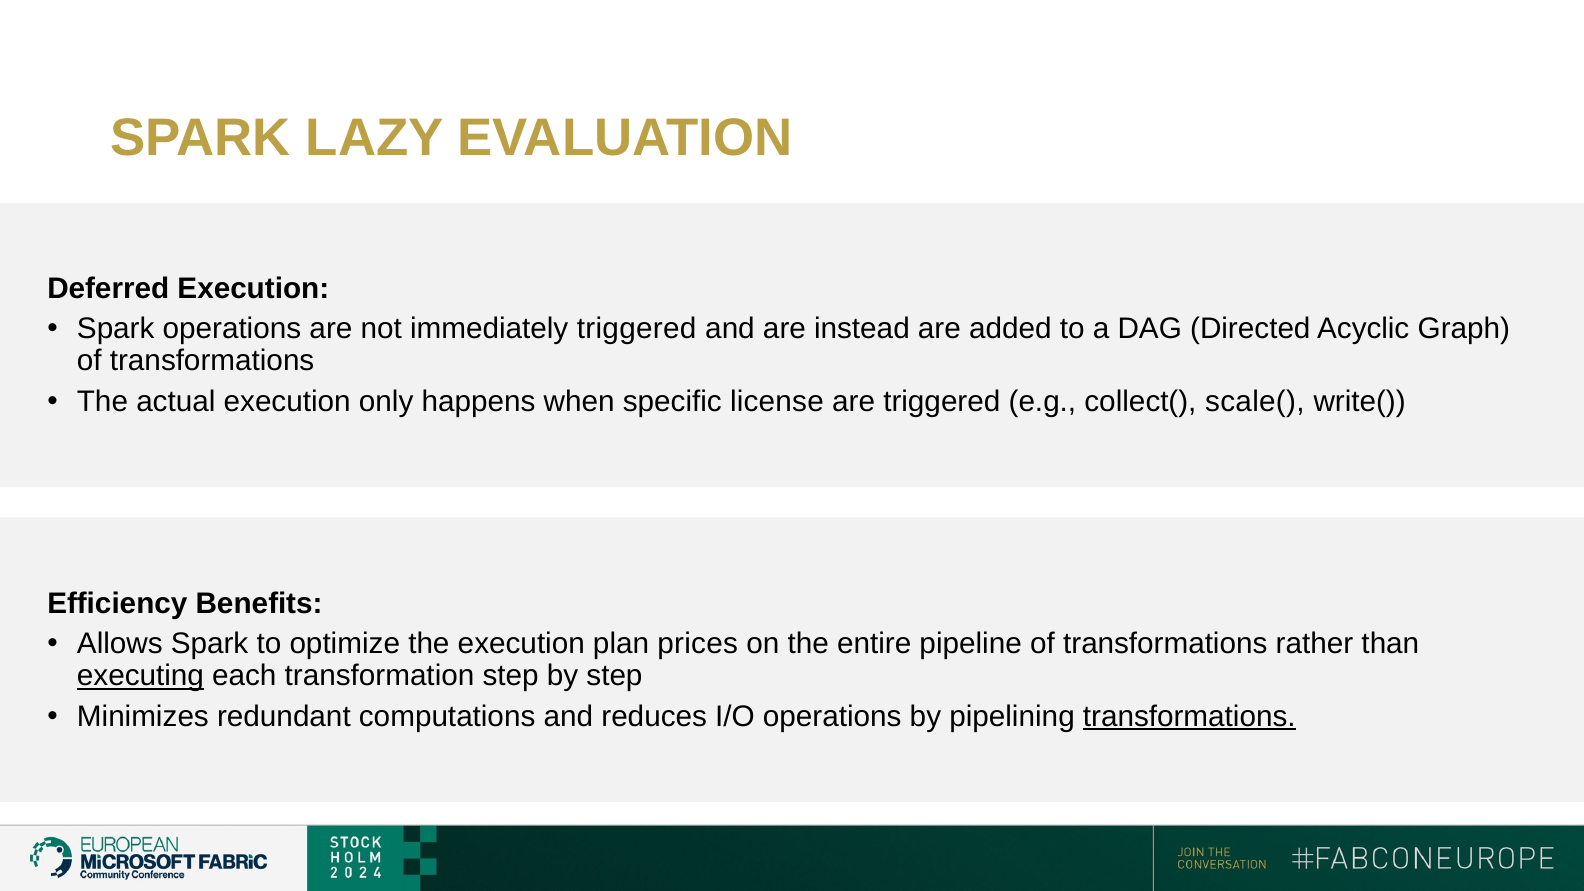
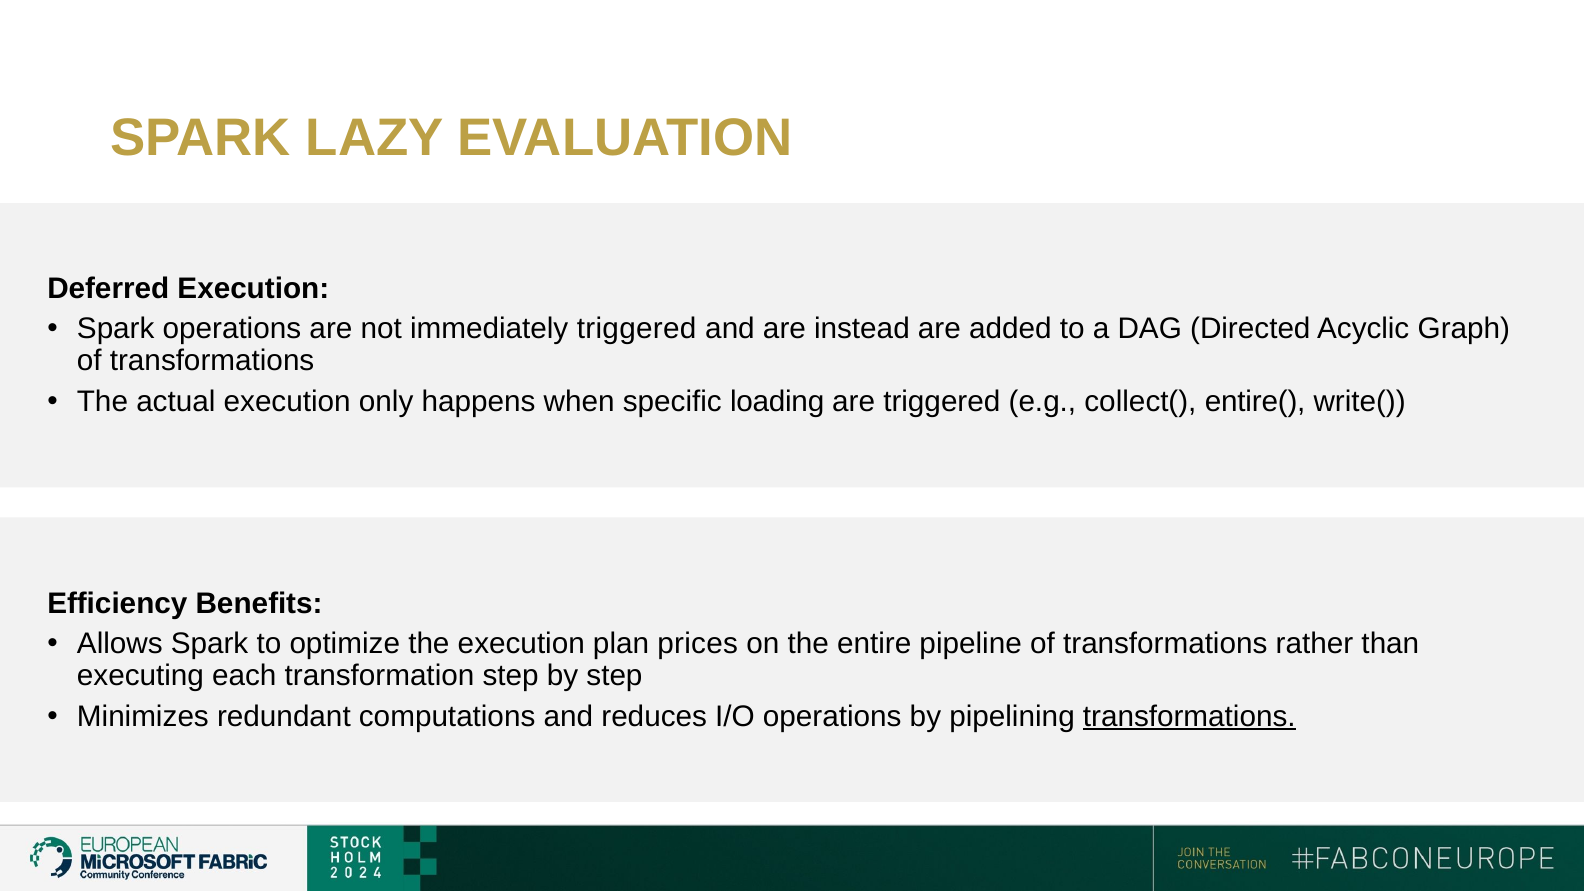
license: license -> loading
scale(: scale( -> entire(
executing underline: present -> none
